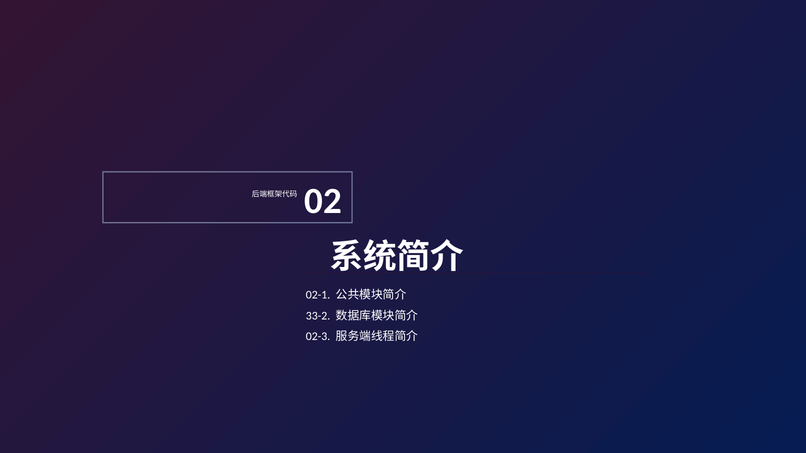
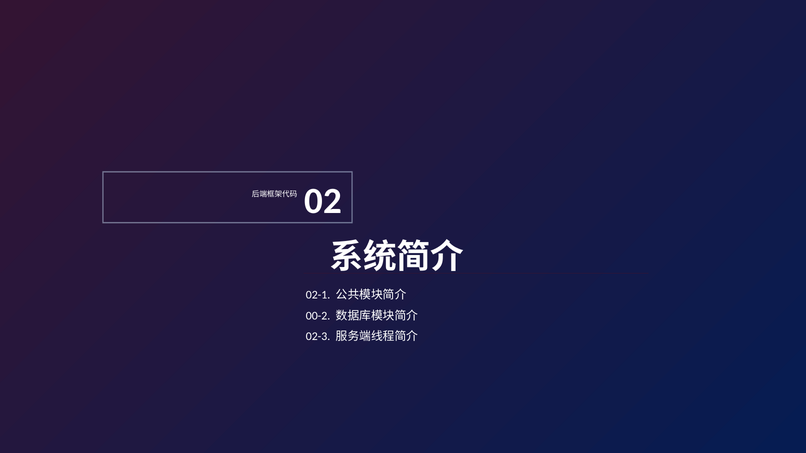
33-2: 33-2 -> 00-2
